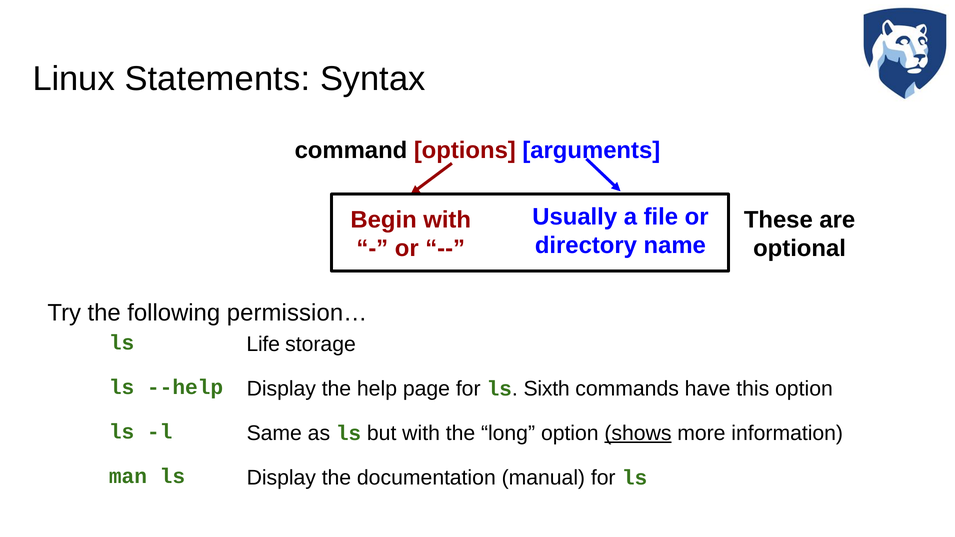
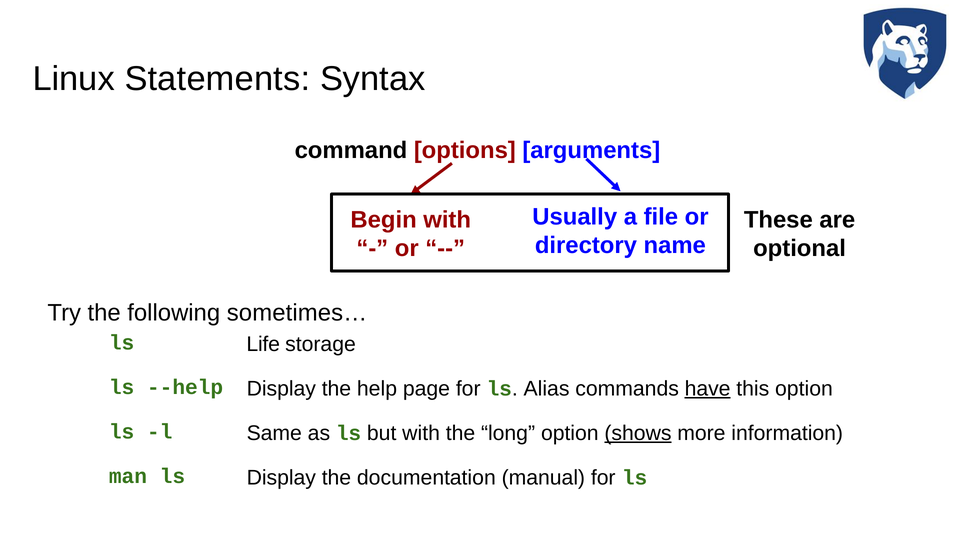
permission…: permission… -> sometimes…
Sixth: Sixth -> Alias
have underline: none -> present
